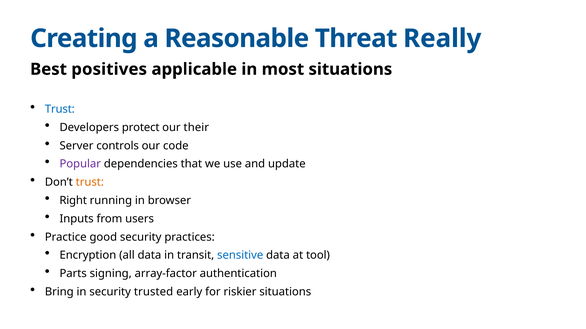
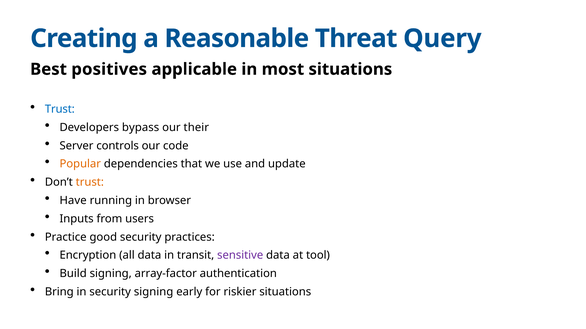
Really: Really -> Query
protect: protect -> bypass
Popular colour: purple -> orange
Right: Right -> Have
sensitive colour: blue -> purple
Parts: Parts -> Build
security trusted: trusted -> signing
